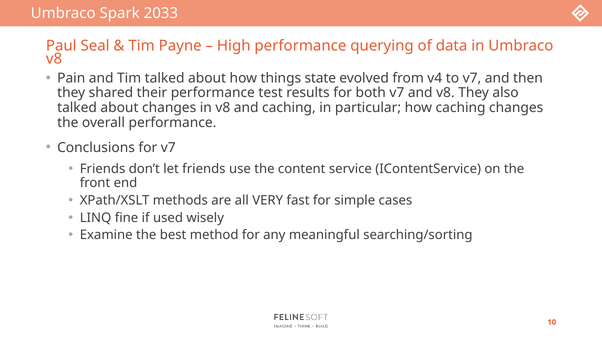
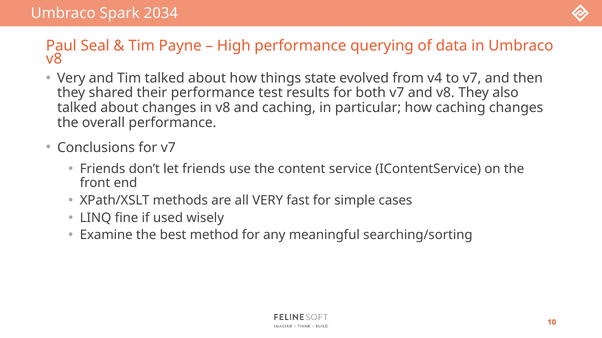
2033: 2033 -> 2034
Pain at (71, 78): Pain -> Very
